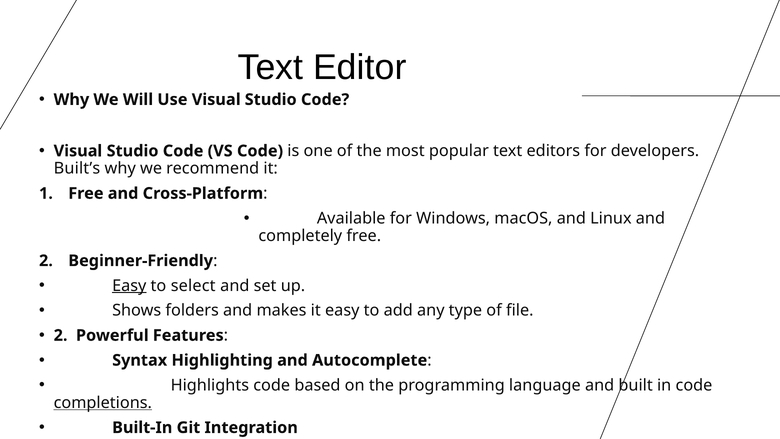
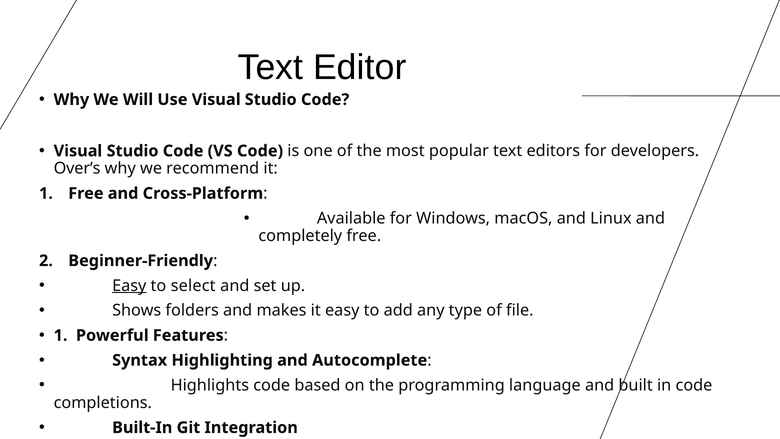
Built’s: Built’s -> Over’s
2 at (61, 335): 2 -> 1
completions underline: present -> none
